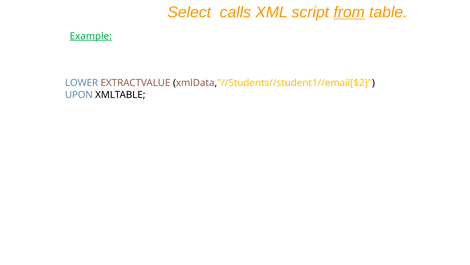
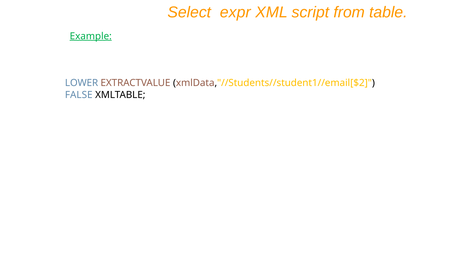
calls: calls -> expr
from underline: present -> none
UPON: UPON -> FALSE
